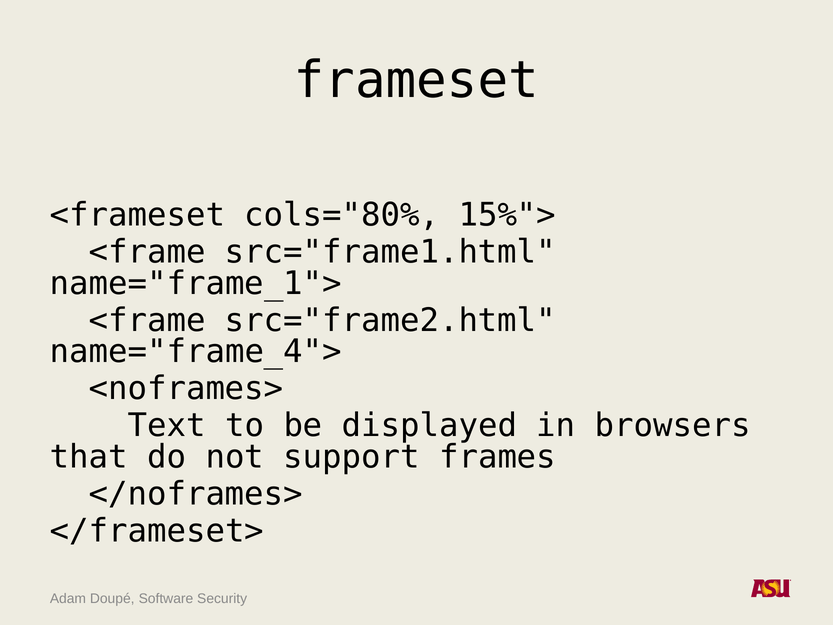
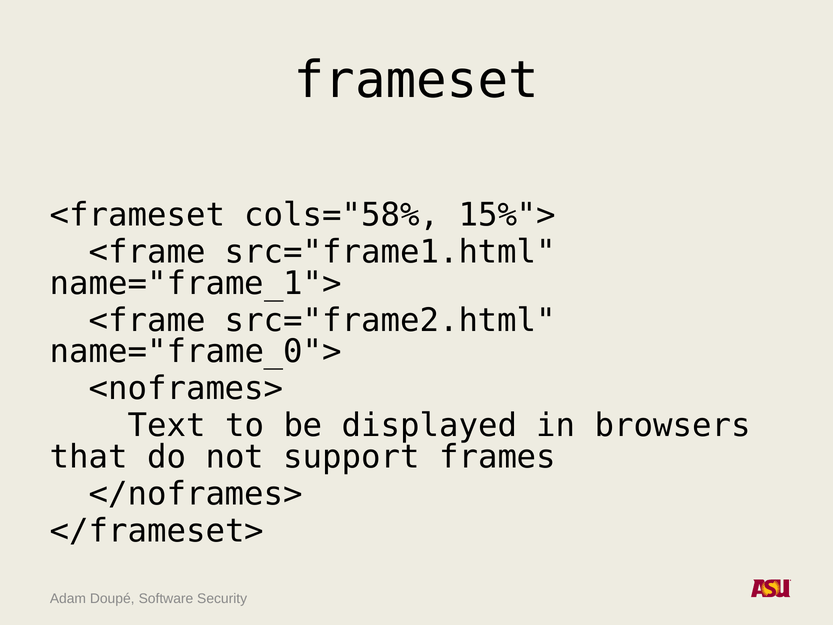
cols="80%: cols="80% -> cols="58%
name="frame_4">: name="frame_4"> -> name="frame_0">
